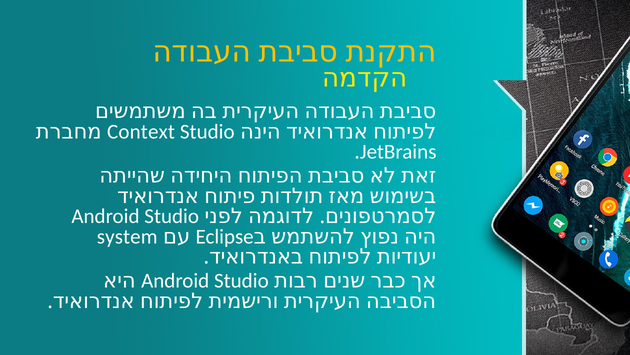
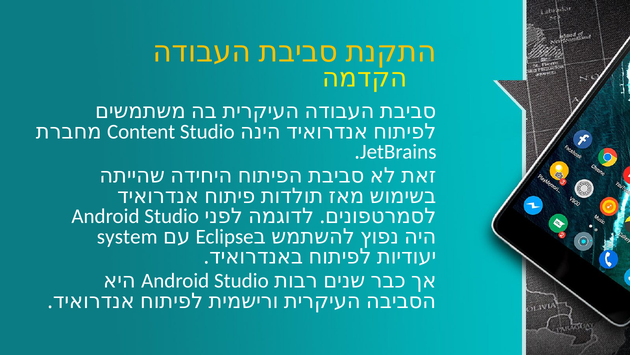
Context: Context -> Content
